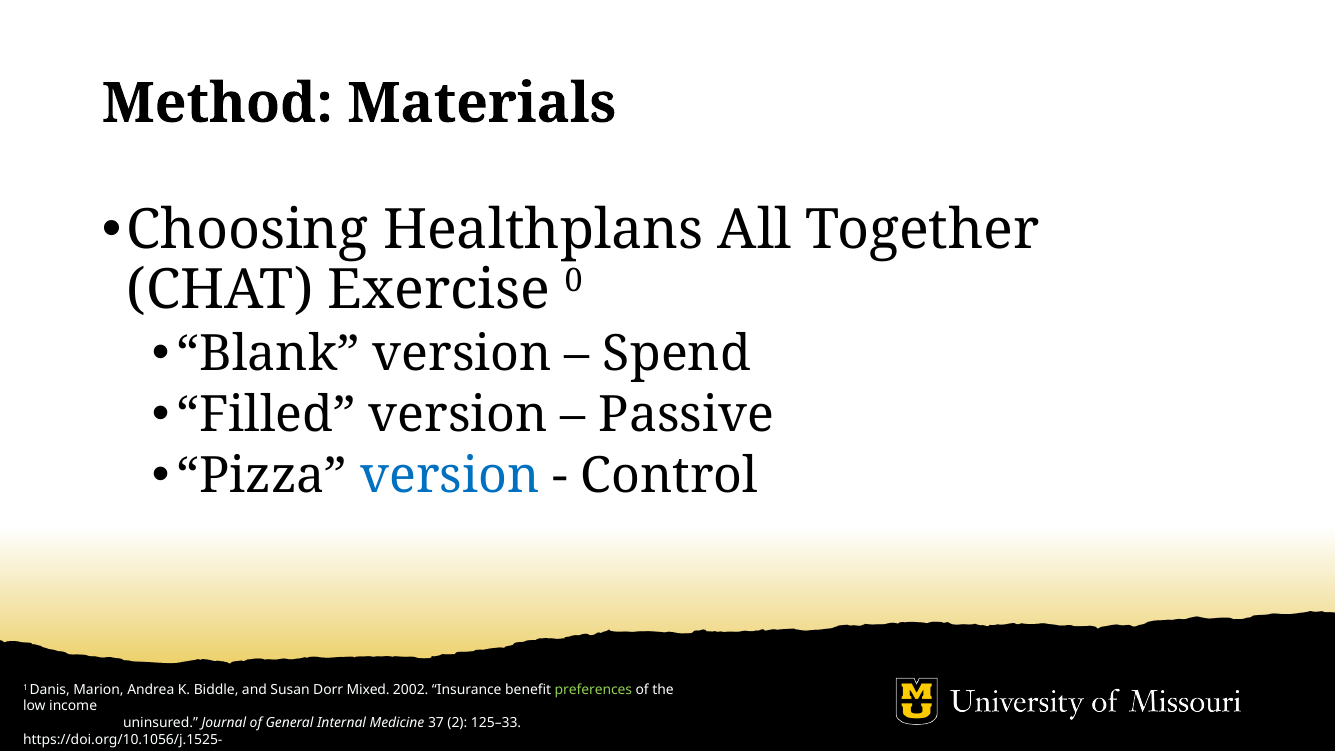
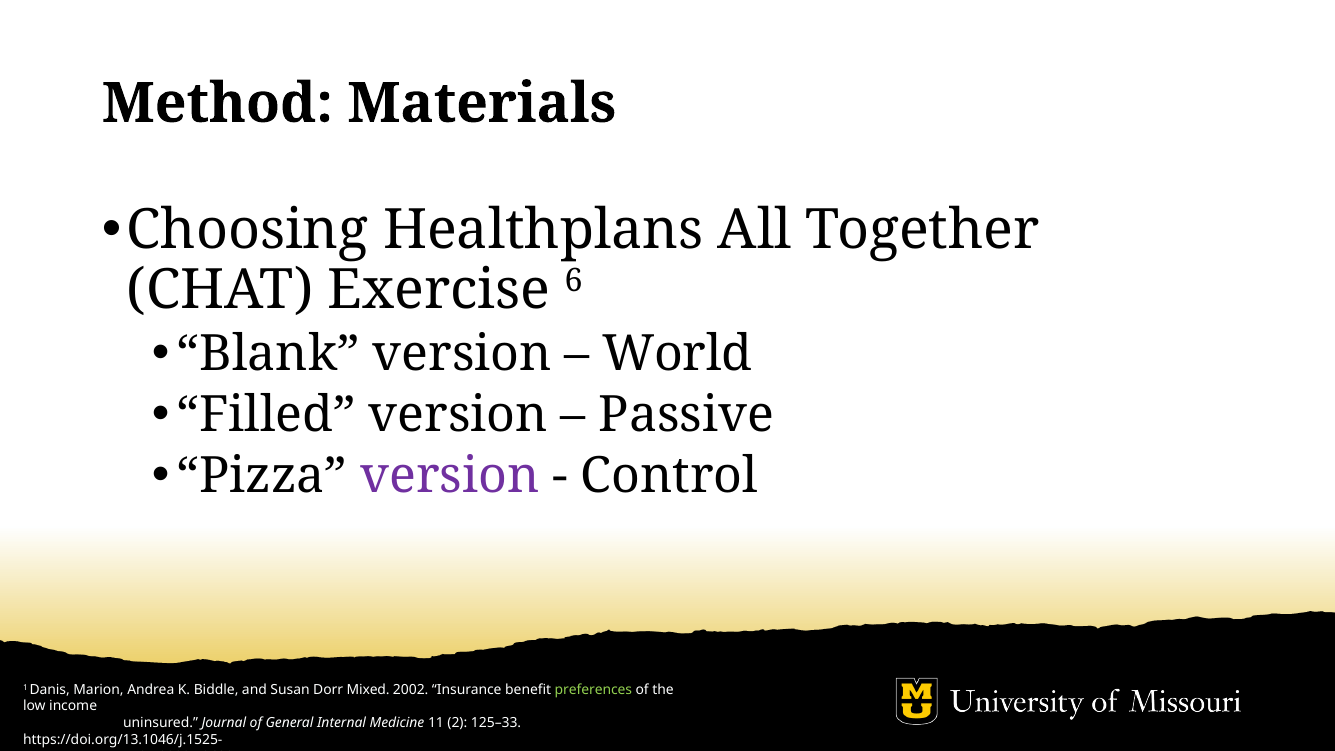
0: 0 -> 6
Spend: Spend -> World
version at (450, 476) colour: blue -> purple
37: 37 -> 11
https://doi.org/10.1056/j.1525-: https://doi.org/10.1056/j.1525- -> https://doi.org/13.1046/j.1525-
